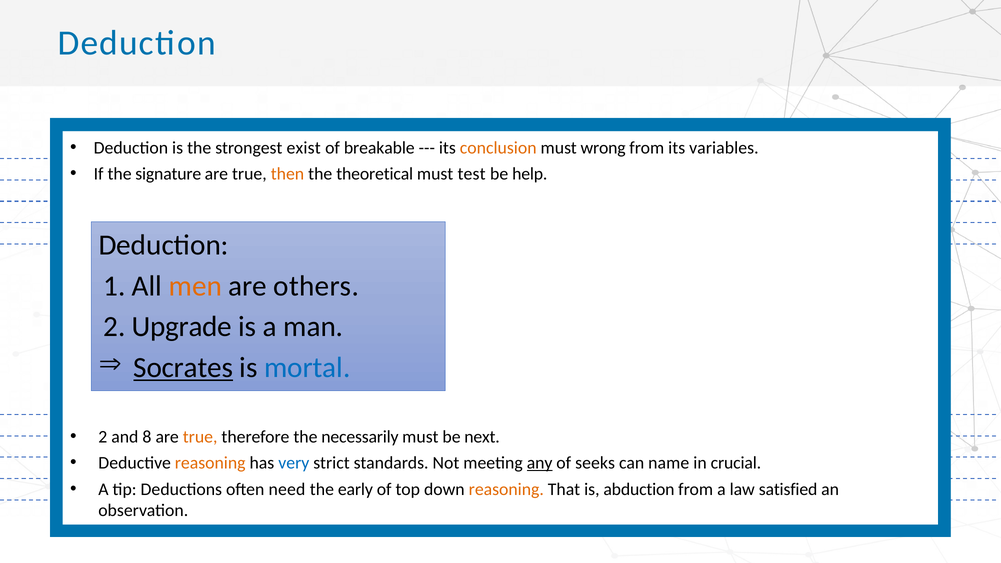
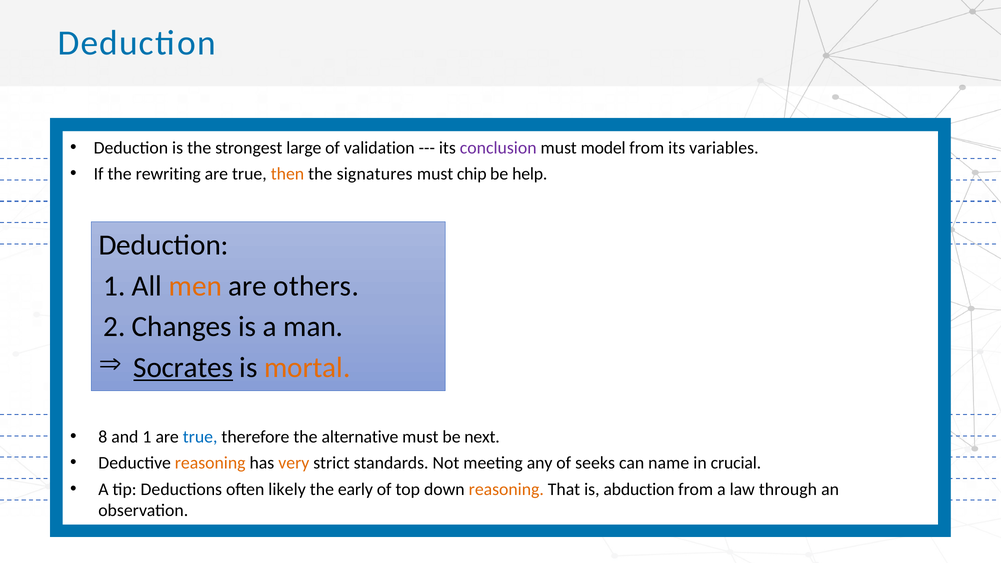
exist: exist -> large
breakable: breakable -> validation
conclusion colour: orange -> purple
wrong: wrong -> model
signature: signature -> rewriting
theoretical: theoretical -> signatures
test: test -> chip
Upgrade: Upgrade -> Changes
mortal colour: blue -> orange
2 at (103, 437): 2 -> 8
and 8: 8 -> 1
true at (200, 437) colour: orange -> blue
necessarily: necessarily -> alternative
very colour: blue -> orange
any underline: present -> none
need: need -> likely
satisfied: satisfied -> through
